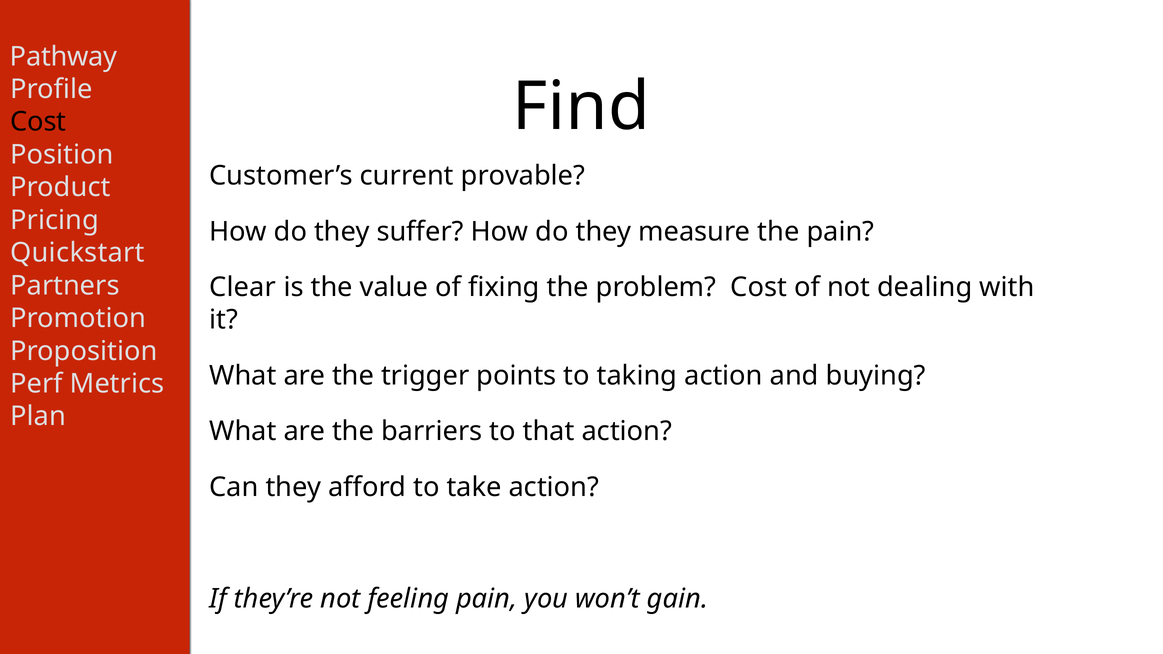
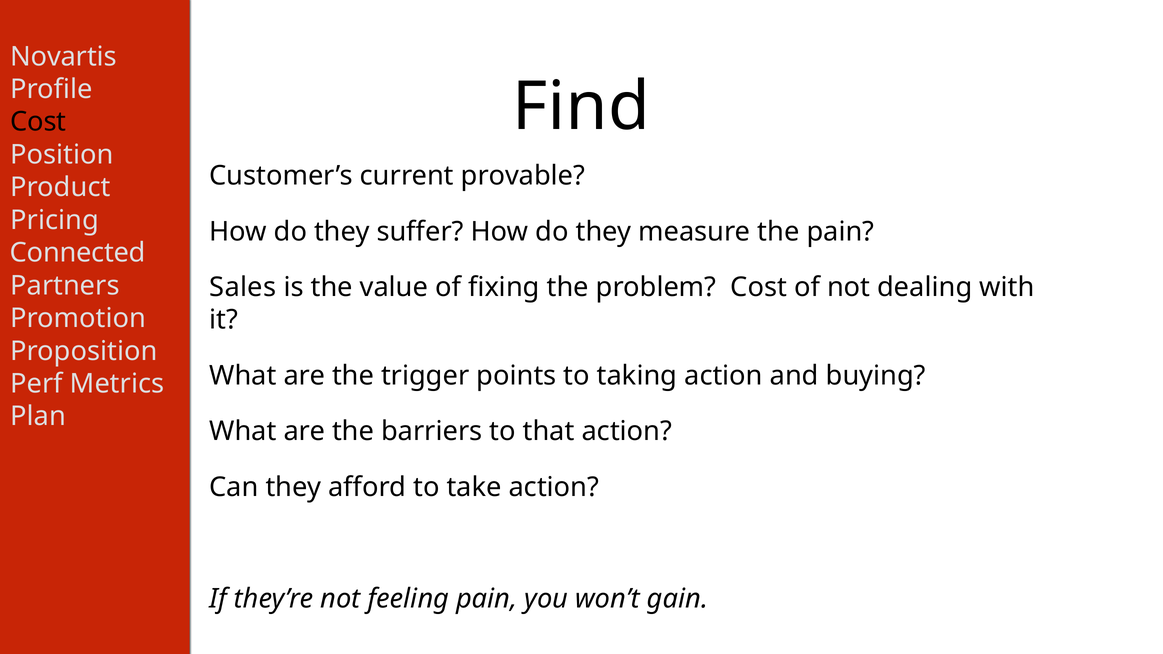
Pathway: Pathway -> Novartis
Quickstart: Quickstart -> Connected
Clear: Clear -> Sales
